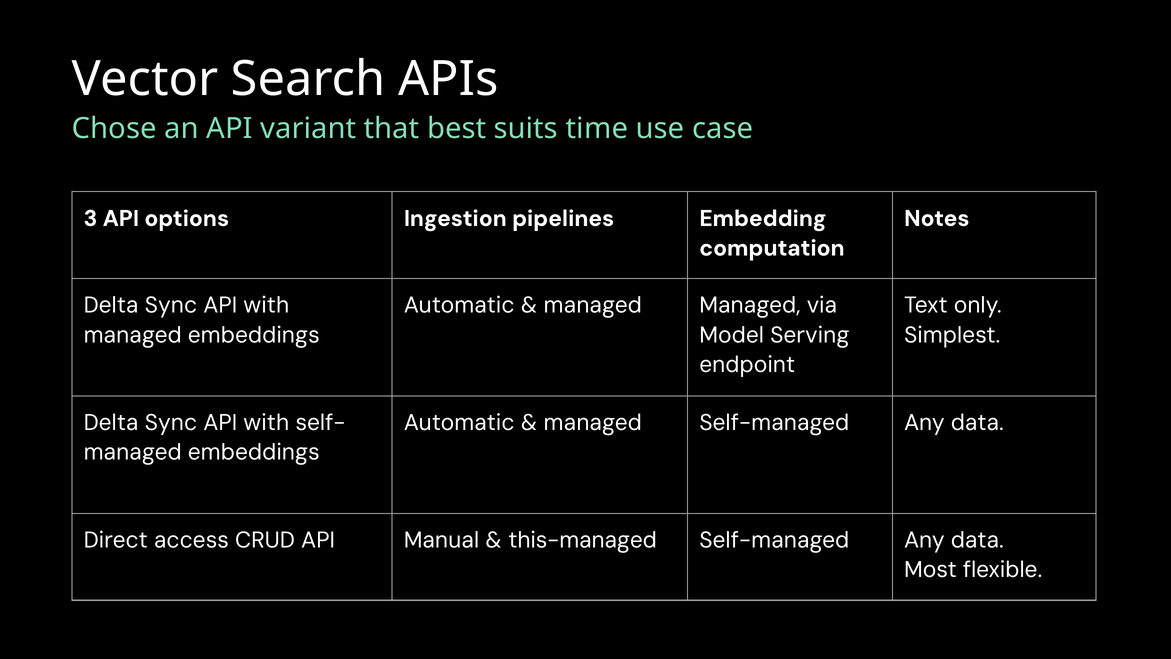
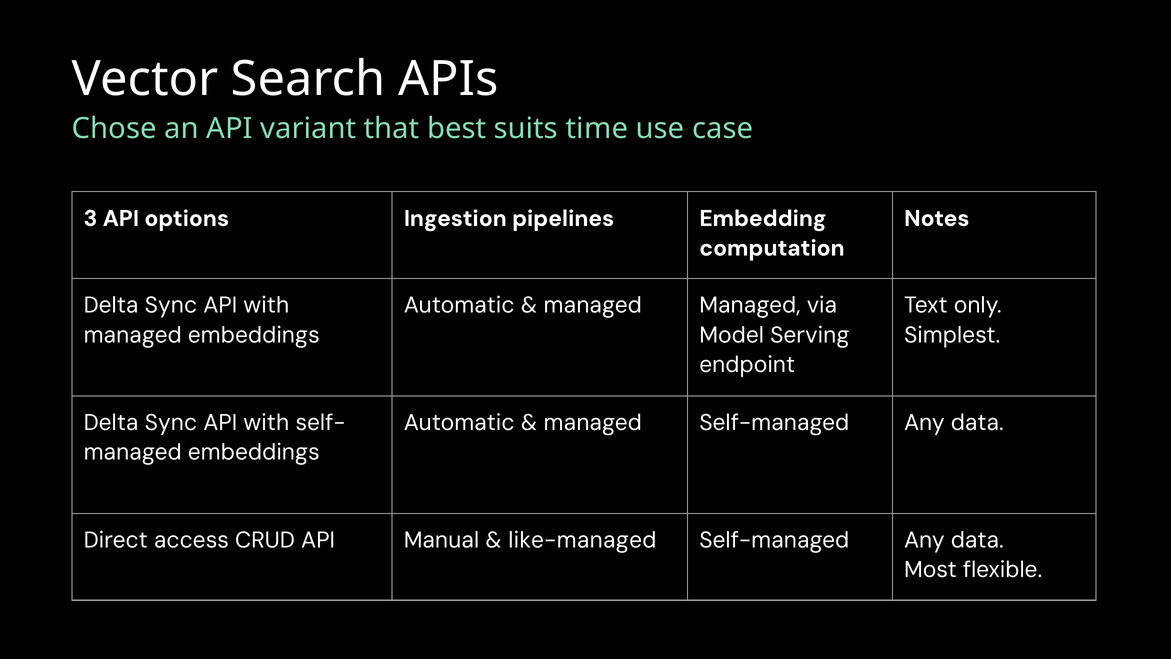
this-managed: this-managed -> like-managed
